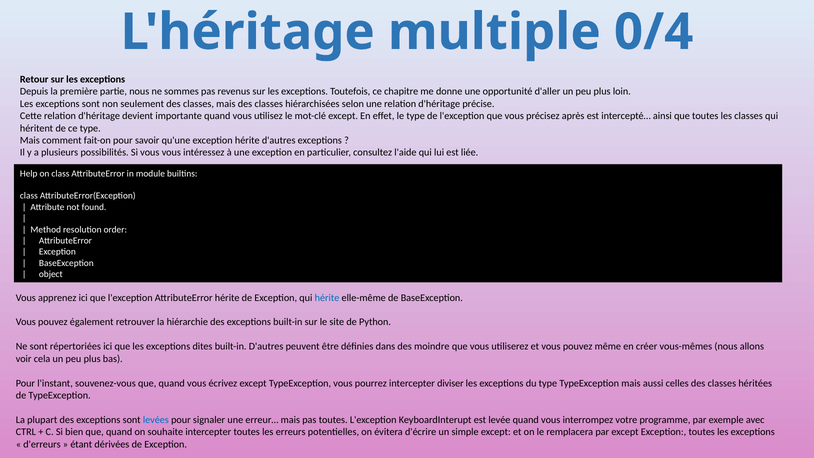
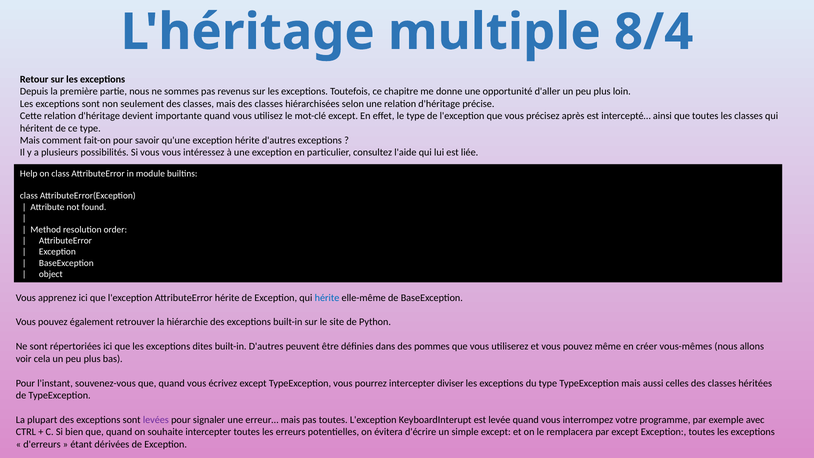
0/4: 0/4 -> 8/4
moindre: moindre -> pommes
levées colour: blue -> purple
